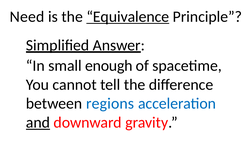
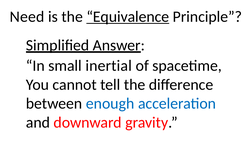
enough: enough -> inertial
regions: regions -> enough
and underline: present -> none
